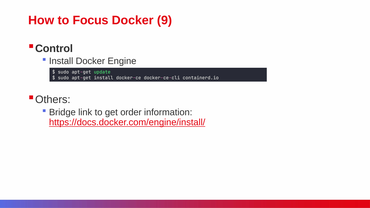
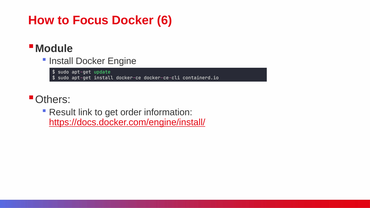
9: 9 -> 6
Control: Control -> Module
Bridge: Bridge -> Result
